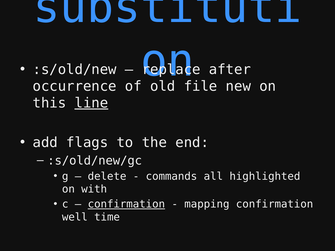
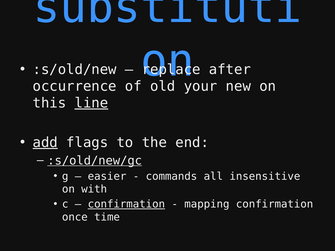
file: file -> your
add underline: none -> present
:s/old/new/gc underline: none -> present
delete: delete -> easier
highlighted: highlighted -> insensitive
well: well -> once
